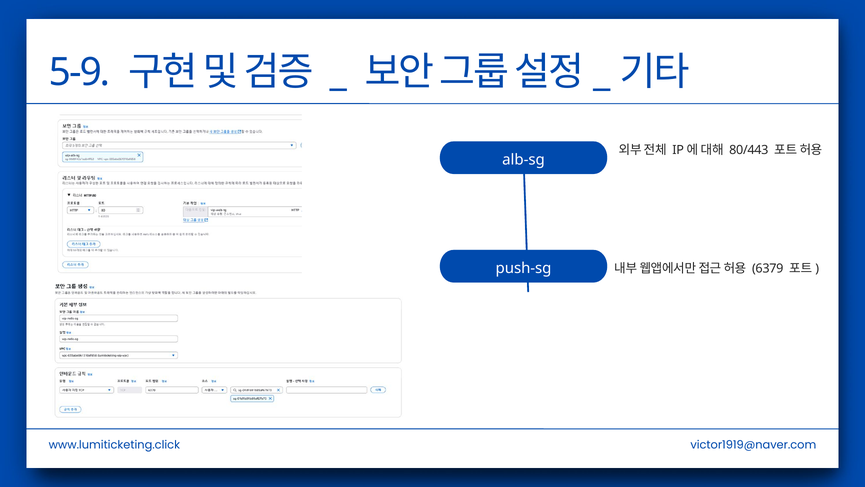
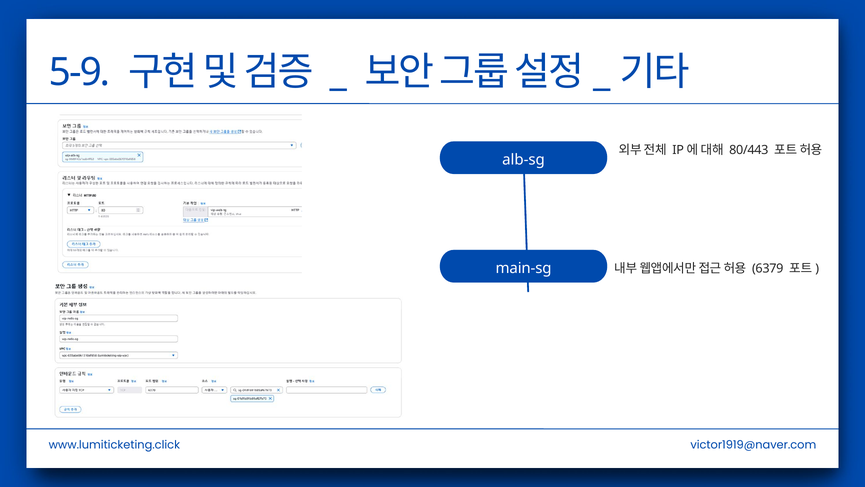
push-sg: push-sg -> main-sg
